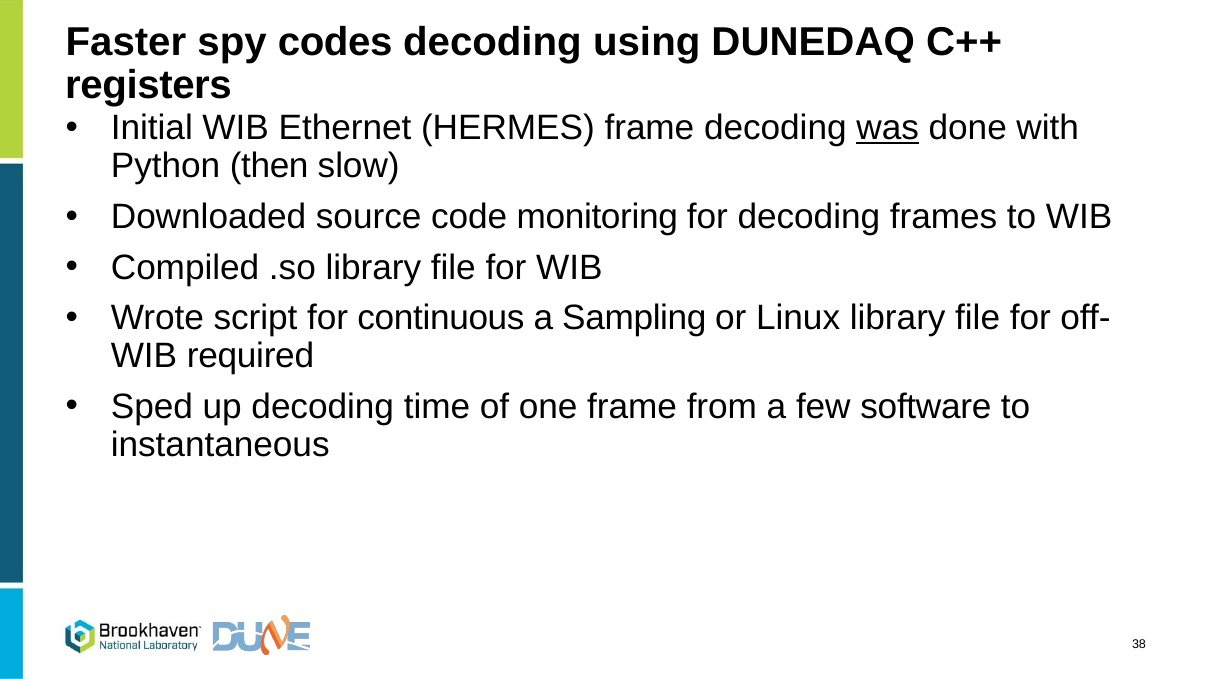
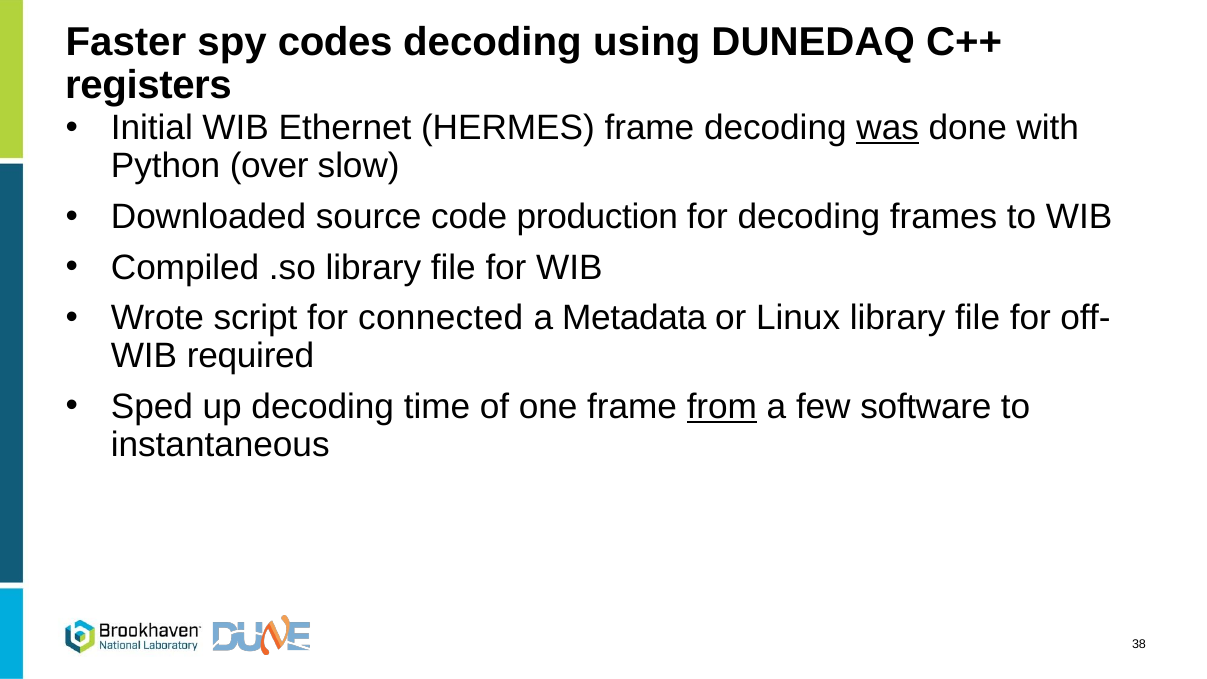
then: then -> over
monitoring: monitoring -> production
continuous: continuous -> connected
Sampling: Sampling -> Metadata
from underline: none -> present
